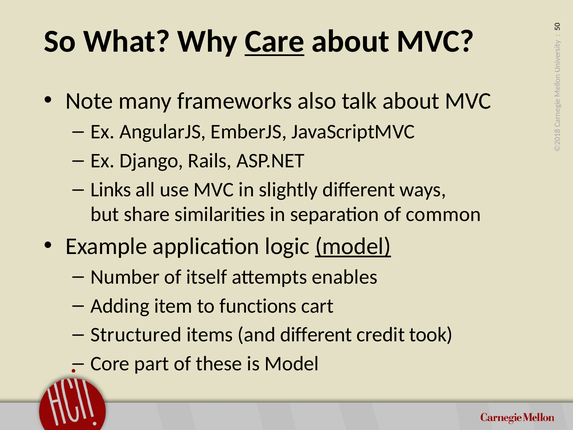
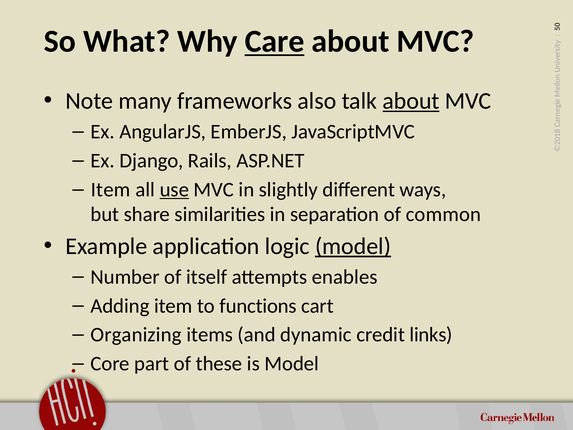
about at (411, 101) underline: none -> present
Links at (111, 190): Links -> Item
use underline: none -> present
Structured: Structured -> Organizing
and different: different -> dynamic
took: took -> links
